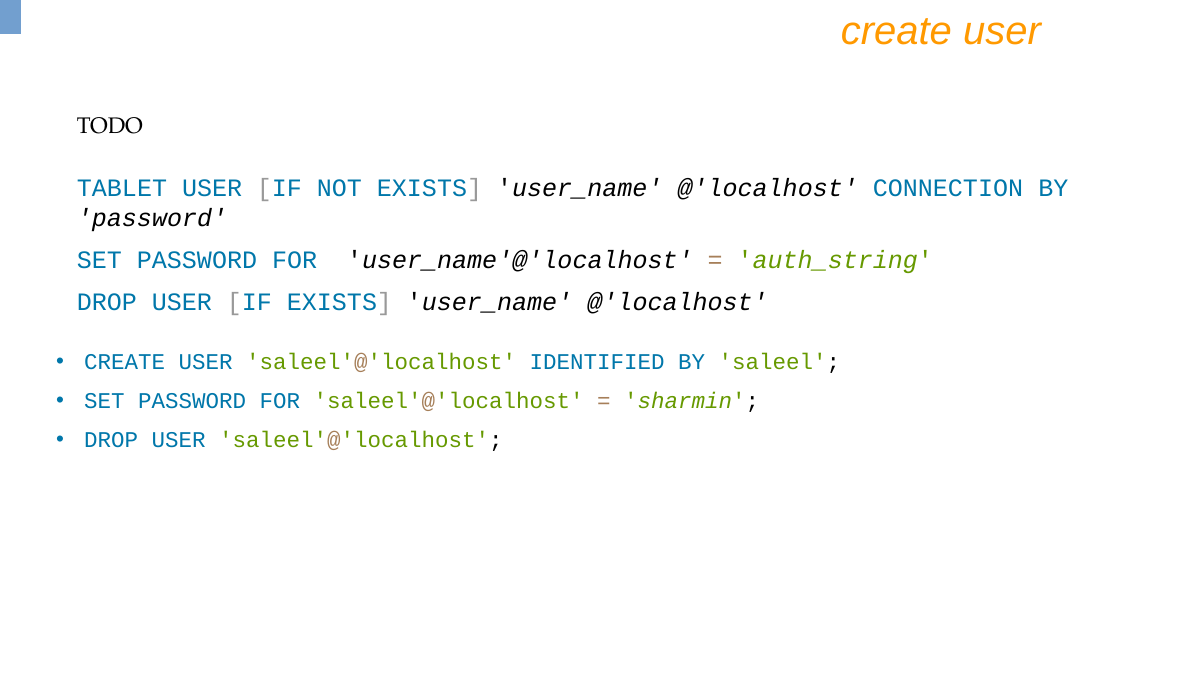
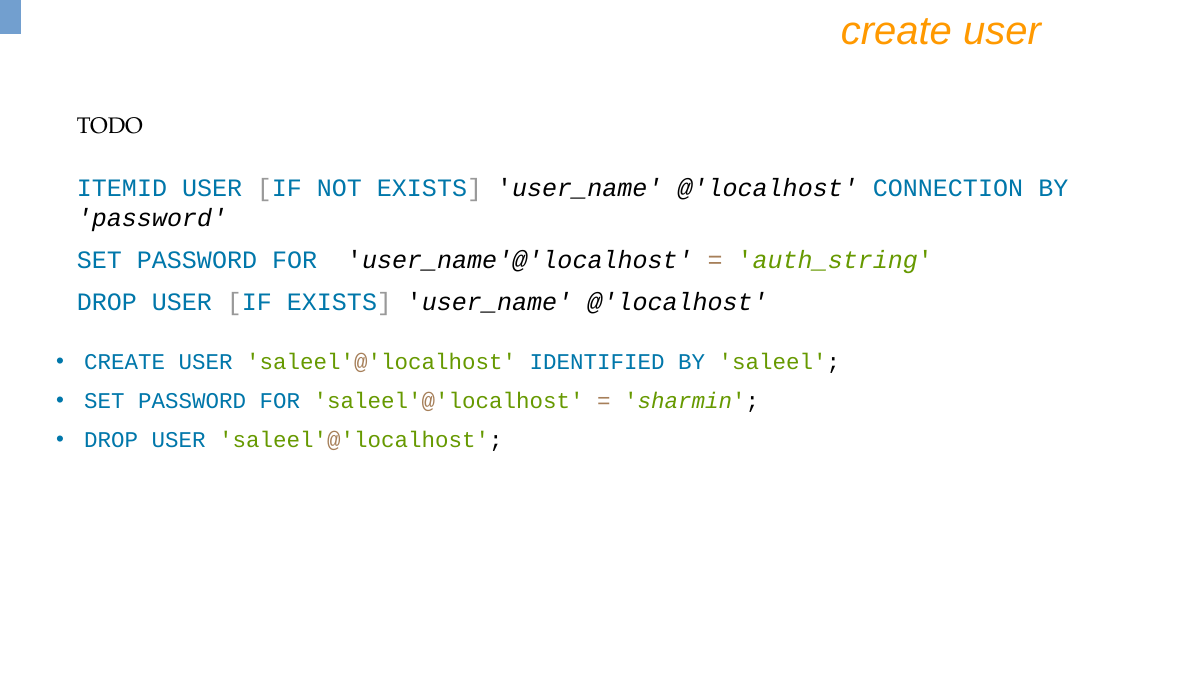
TABLET: TABLET -> ITEMID
